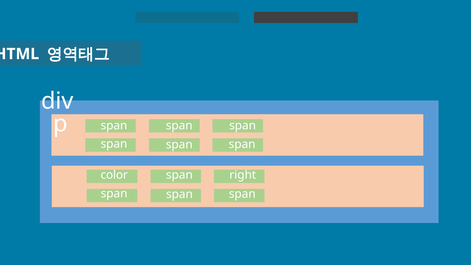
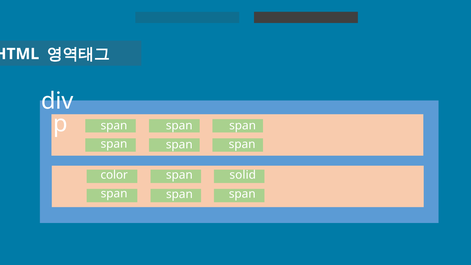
right: right -> solid
